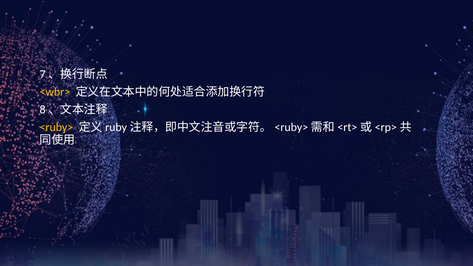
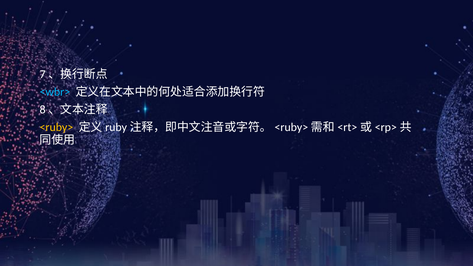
<wbr> colour: yellow -> light blue
